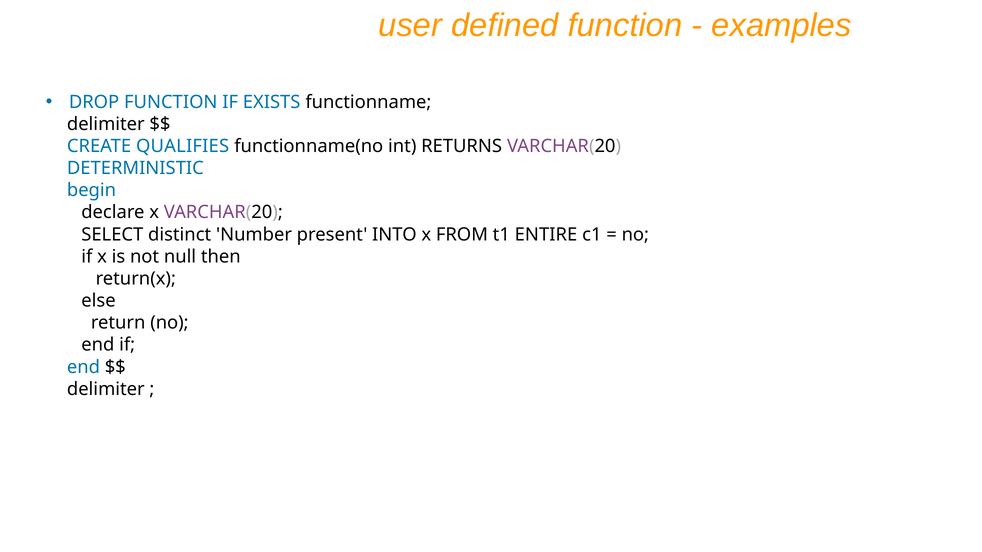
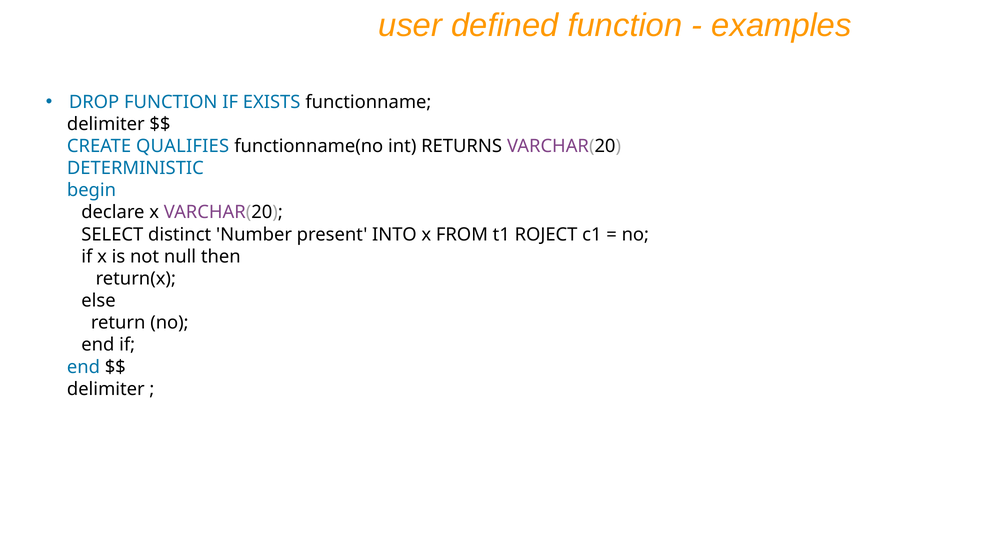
ENTIRE: ENTIRE -> ROJECT
